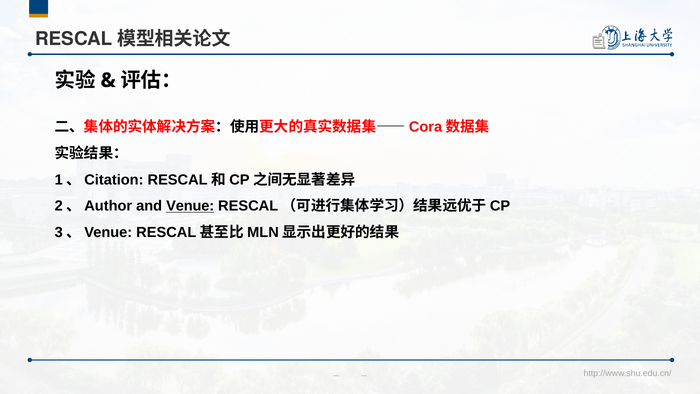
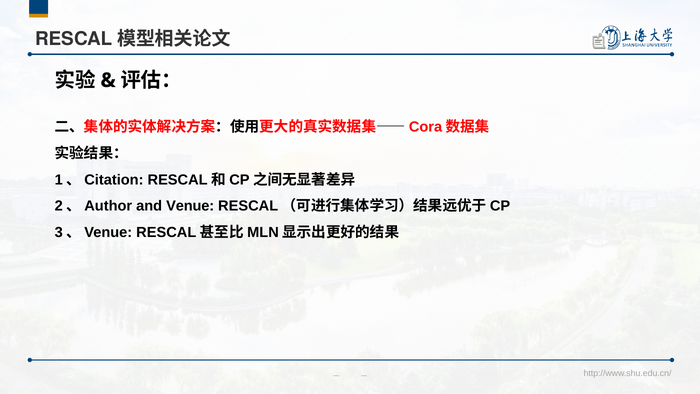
Venue underline: present -> none
